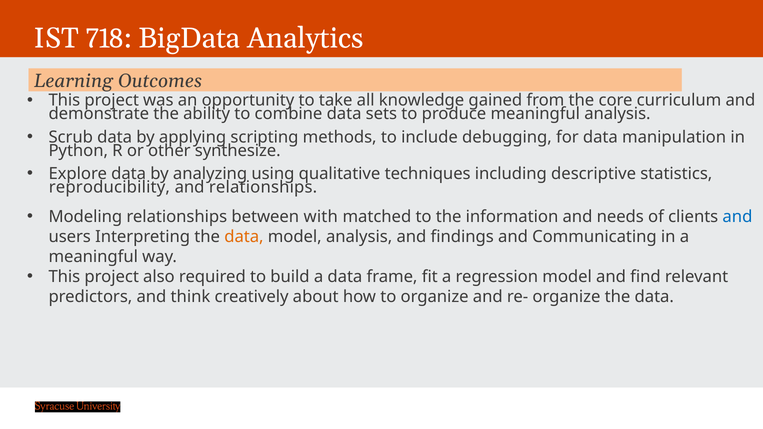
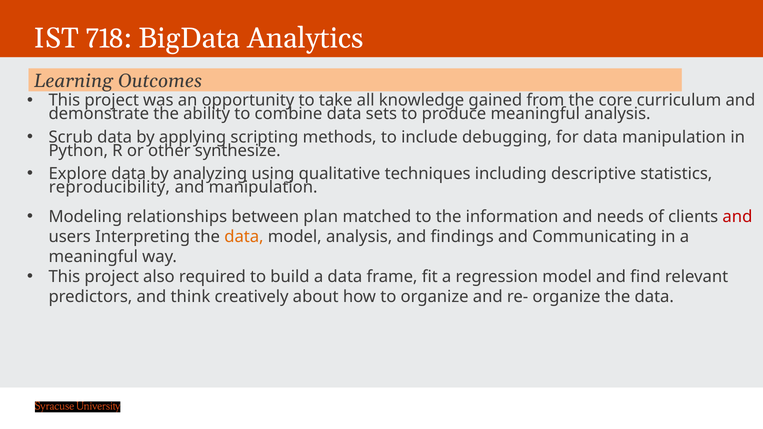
and relationships: relationships -> manipulation
with: with -> plan
and at (737, 217) colour: blue -> red
